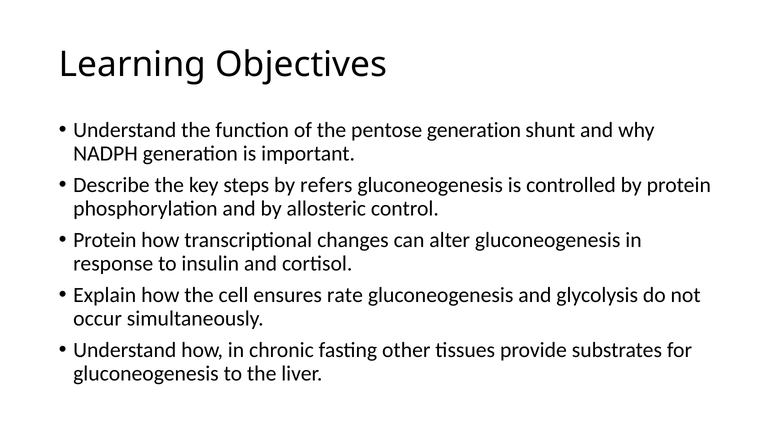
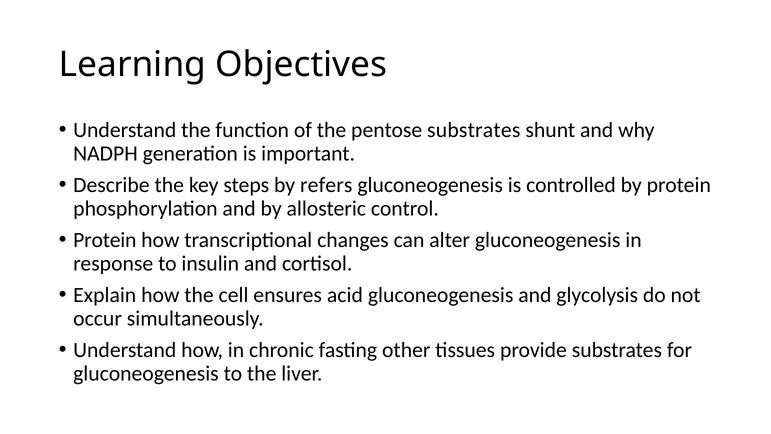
pentose generation: generation -> substrates
rate: rate -> acid
